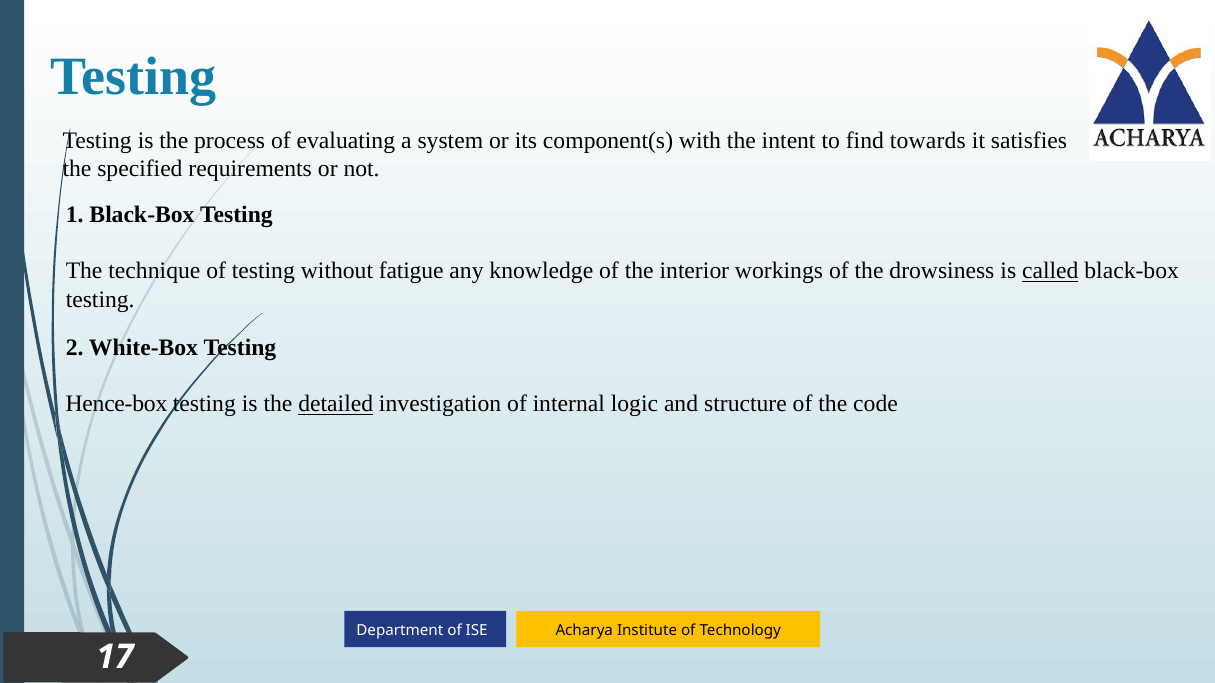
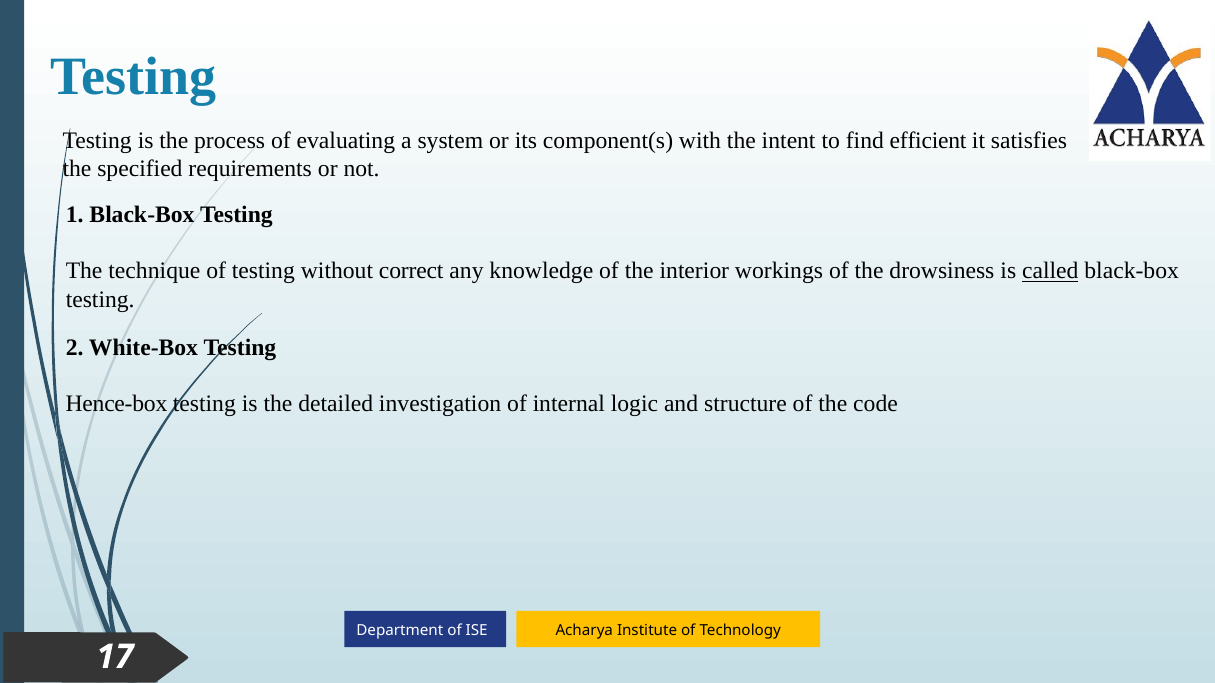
towards: towards -> efficient
fatigue: fatigue -> correct
detailed underline: present -> none
